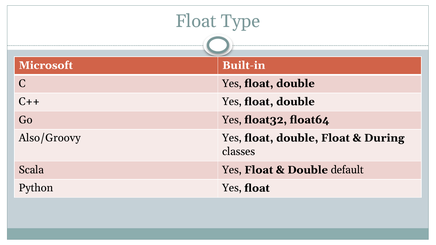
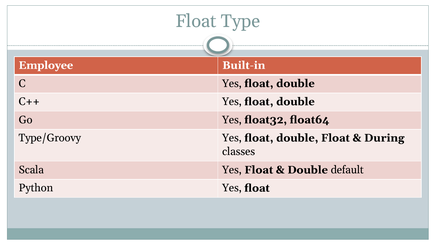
Microsoft: Microsoft -> Employee
Also/Groovy: Also/Groovy -> Type/Groovy
